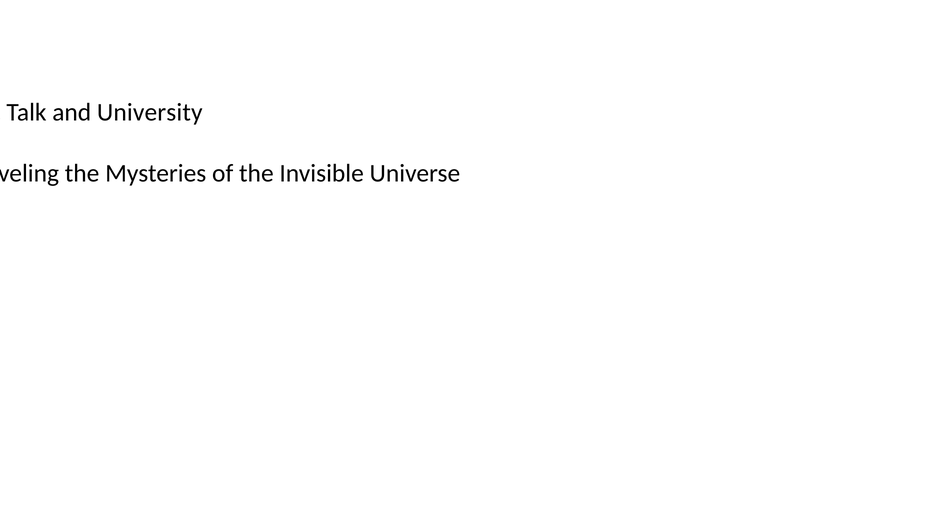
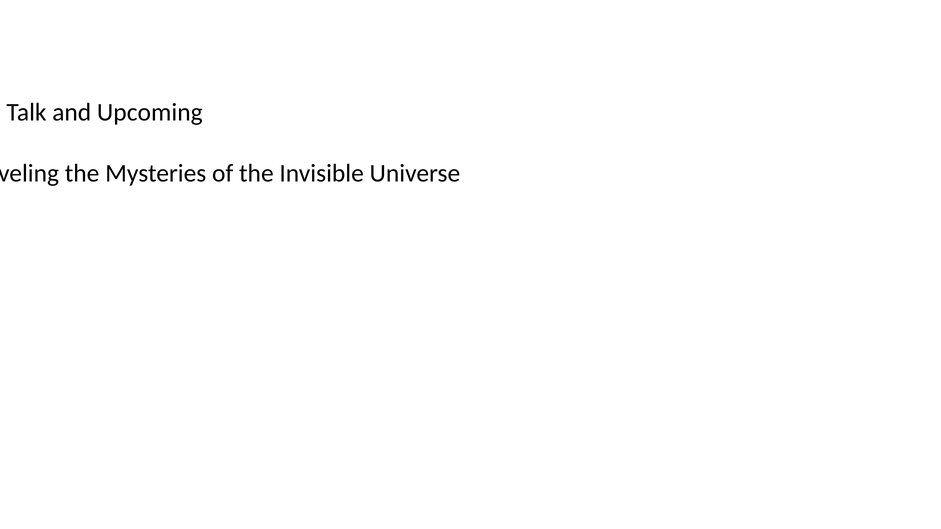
and University: University -> Upcoming
